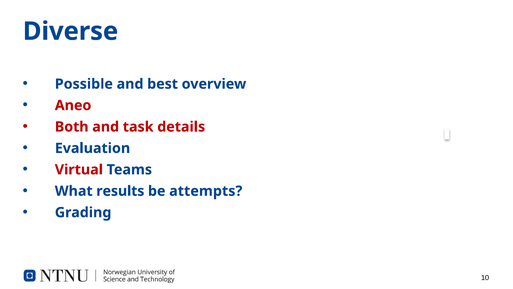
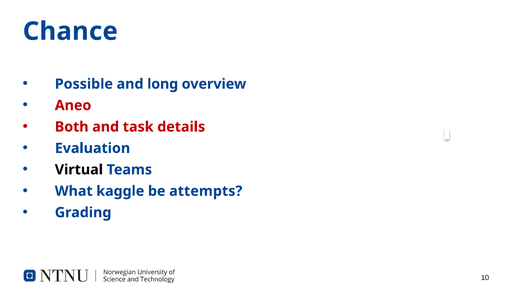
Diverse: Diverse -> Chance
best: best -> long
Virtual colour: red -> black
results: results -> kaggle
